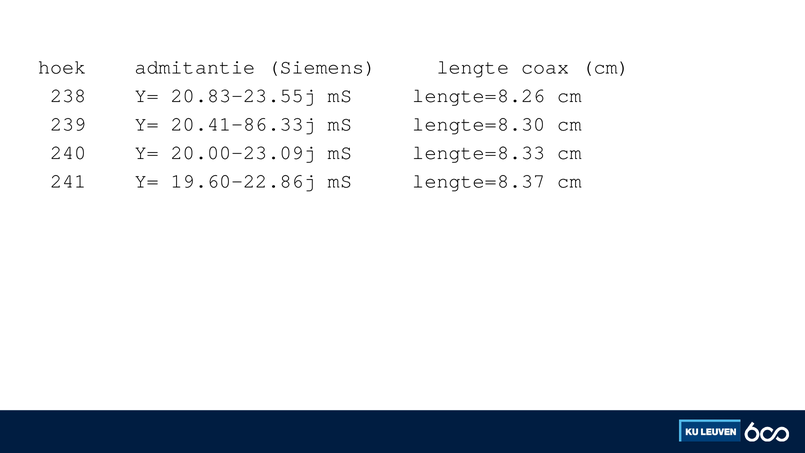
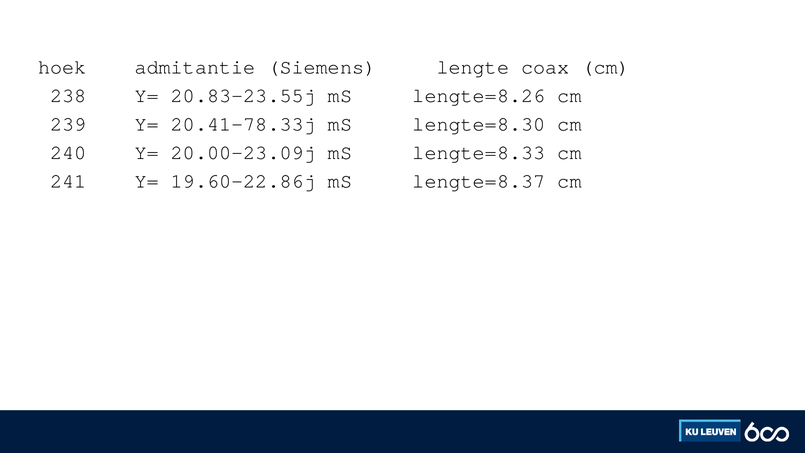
20.41-86.33j: 20.41-86.33j -> 20.41-78.33j
